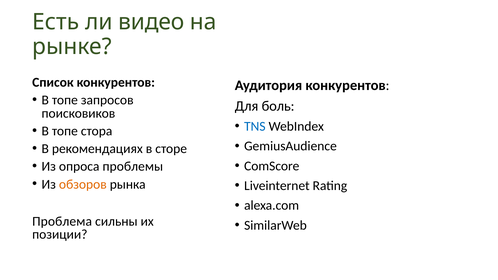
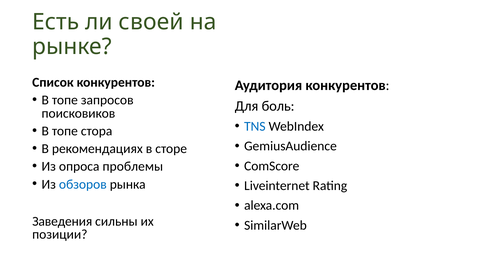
видео: видео -> своей
обзоров colour: orange -> blue
Проблема: Проблема -> Заведения
